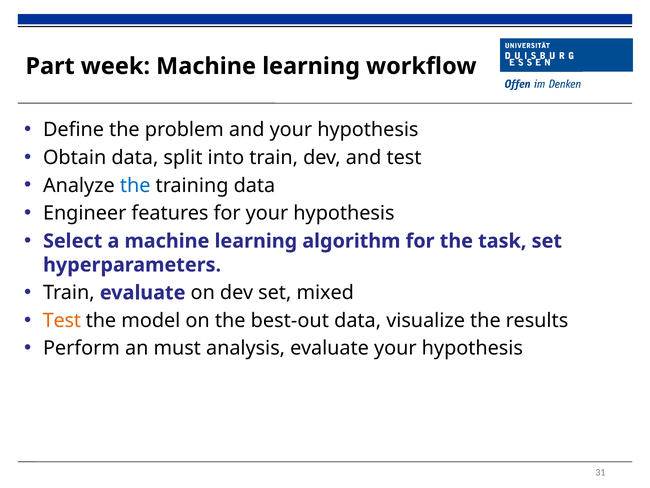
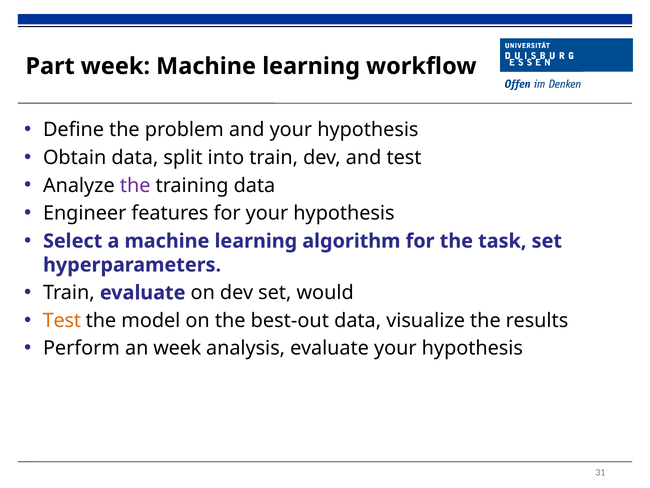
the at (135, 185) colour: blue -> purple
mixed: mixed -> would
an must: must -> week
